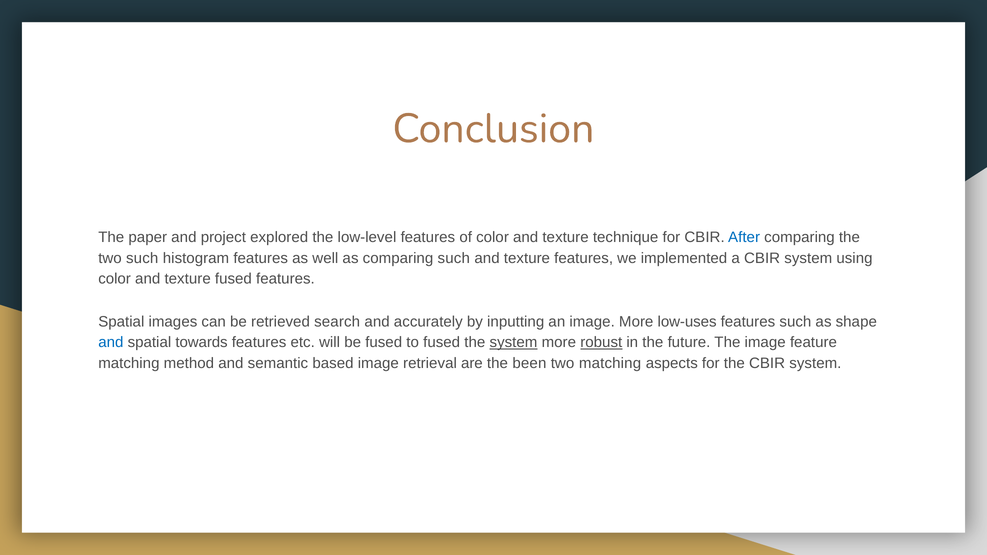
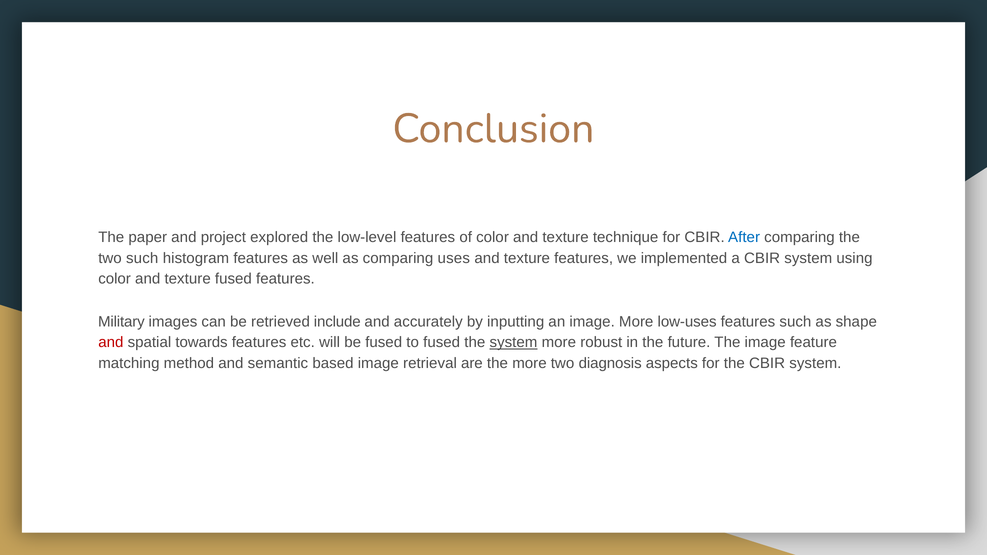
comparing such: such -> uses
Spatial at (121, 322): Spatial -> Military
search: search -> include
and at (111, 343) colour: blue -> red
robust underline: present -> none
the been: been -> more
two matching: matching -> diagnosis
